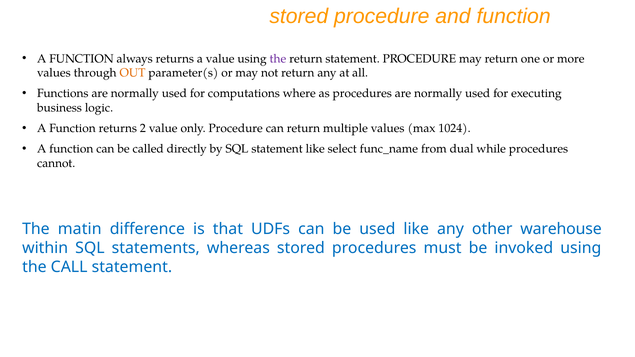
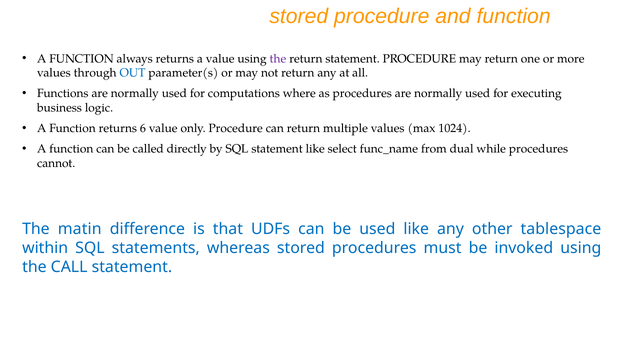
OUT colour: orange -> blue
2: 2 -> 6
warehouse: warehouse -> tablespace
